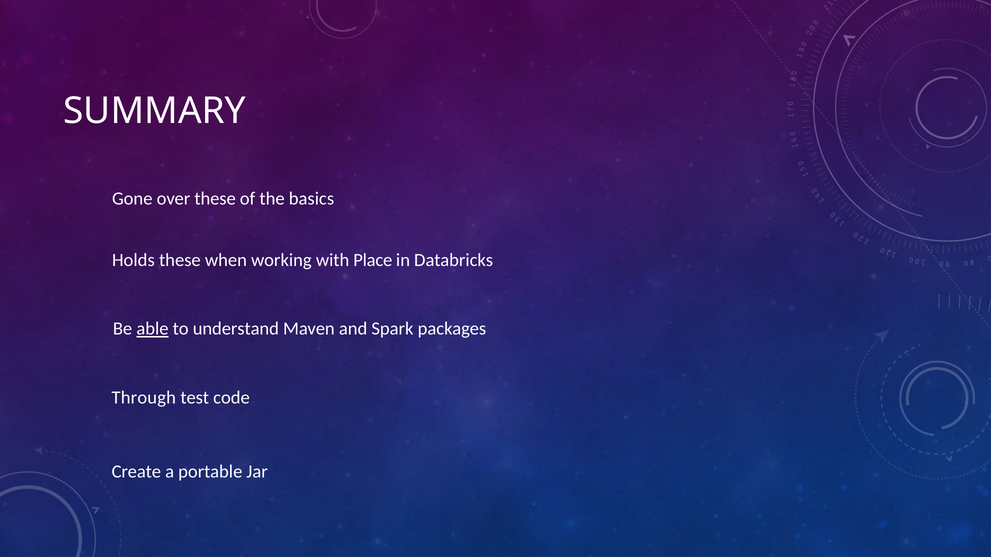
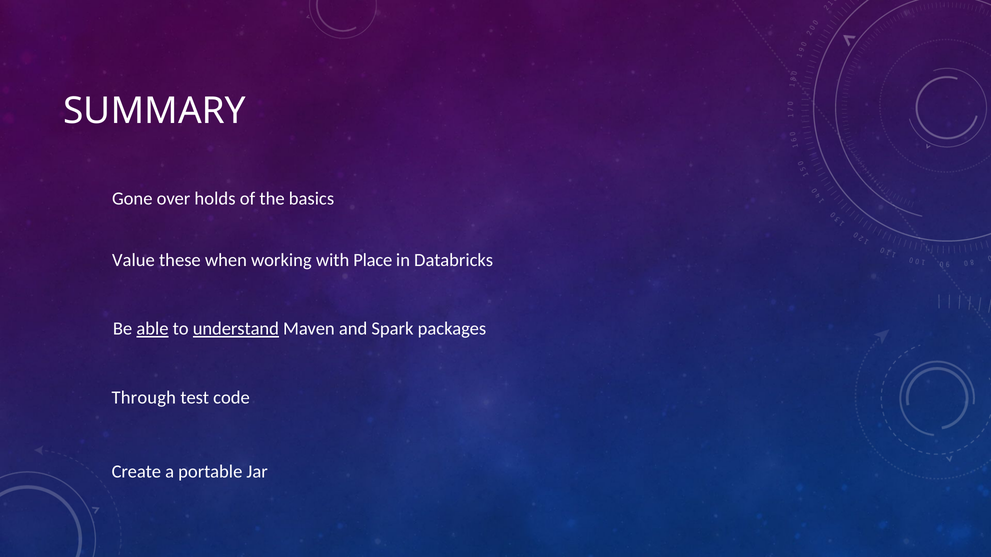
over these: these -> holds
Holds: Holds -> Value
understand underline: none -> present
